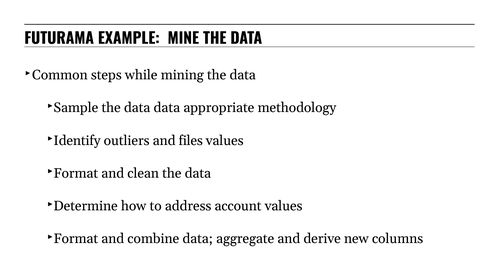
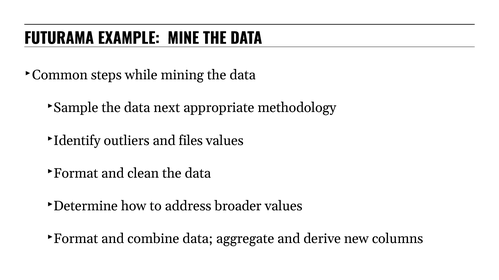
data data: data -> next
account: account -> broader
